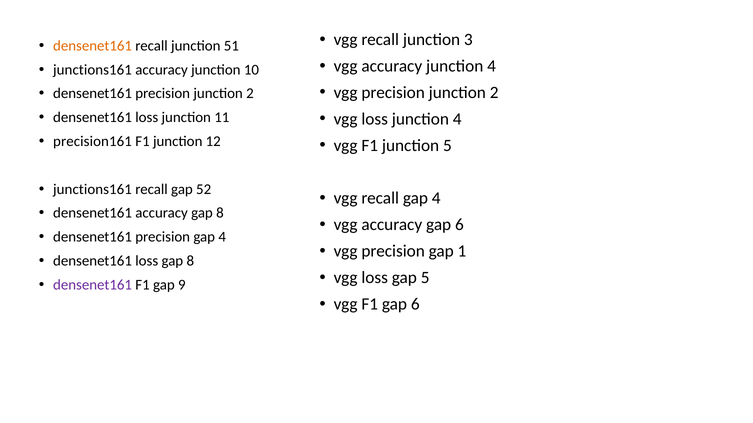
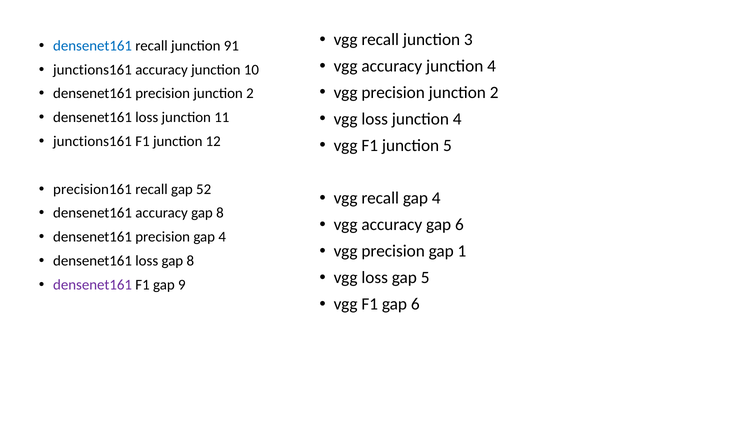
densenet161 at (93, 46) colour: orange -> blue
51: 51 -> 91
precision161 at (92, 142): precision161 -> junctions161
junctions161 at (92, 189): junctions161 -> precision161
